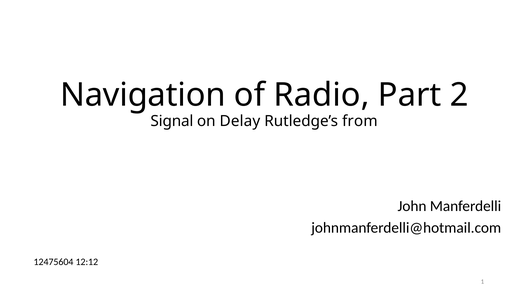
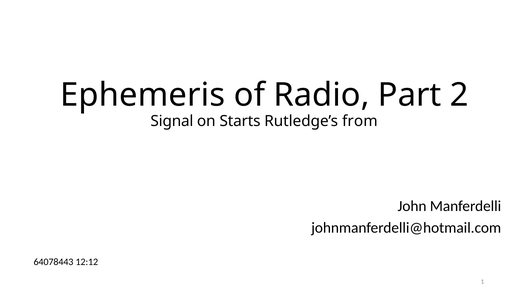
Navigation: Navigation -> Ephemeris
Delay: Delay -> Starts
12475604: 12475604 -> 64078443
